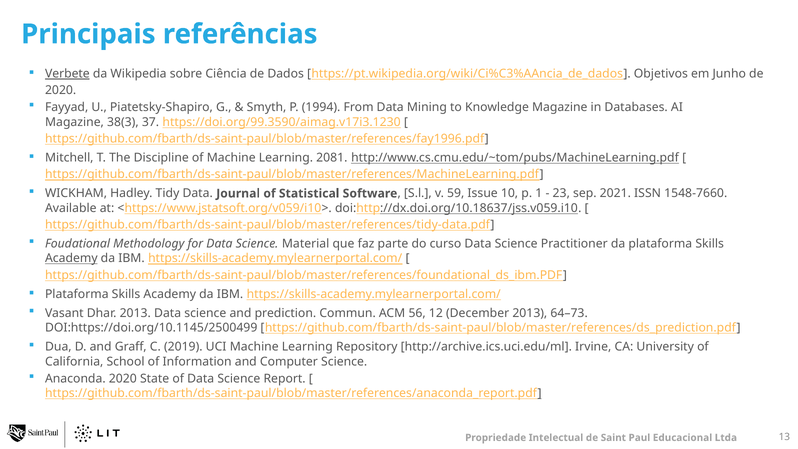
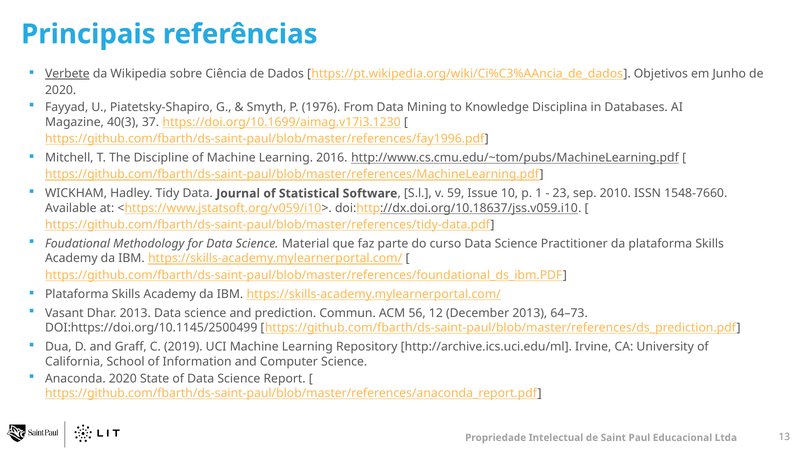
1994: 1994 -> 1976
Knowledge Magazine: Magazine -> Disciplina
38(3: 38(3 -> 40(3
https://doi.org/99.3590/aimag.v17i3.1230: https://doi.org/99.3590/aimag.v17i3.1230 -> https://doi.org/10.1699/aimag.v17i3.1230
2081: 2081 -> 2016
2021: 2021 -> 2010
Academy at (71, 258) underline: present -> none
